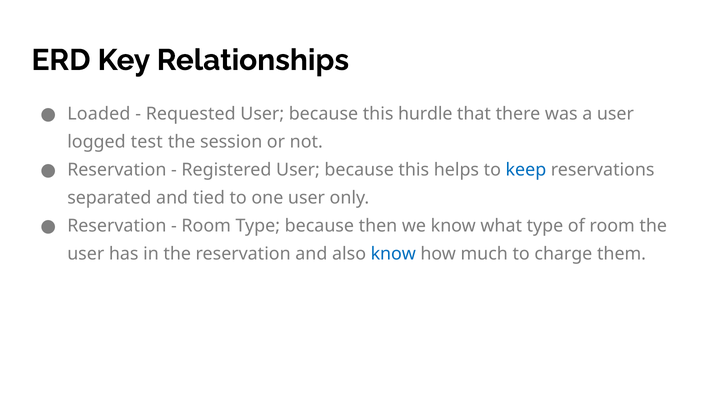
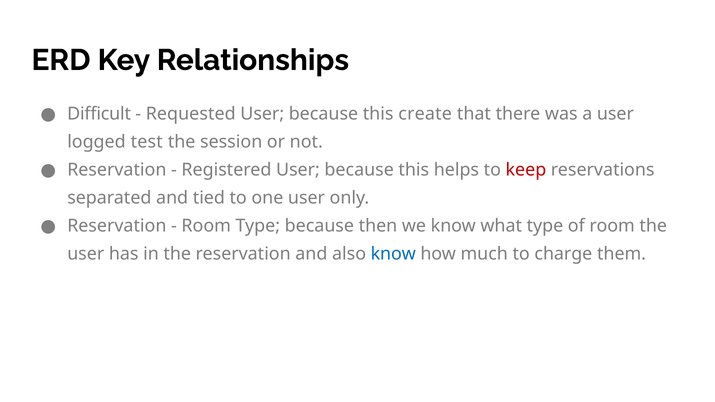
Loaded: Loaded -> Difficult
hurdle: hurdle -> create
keep colour: blue -> red
